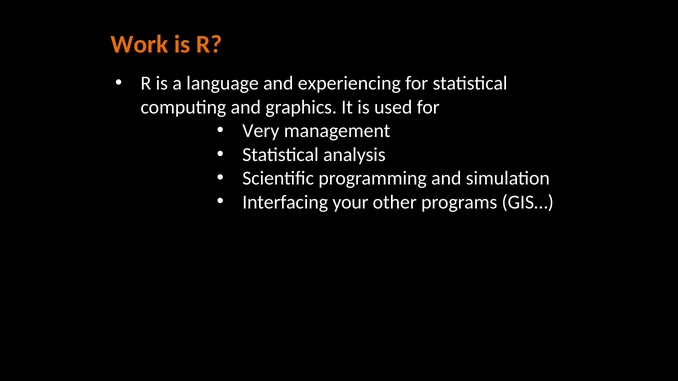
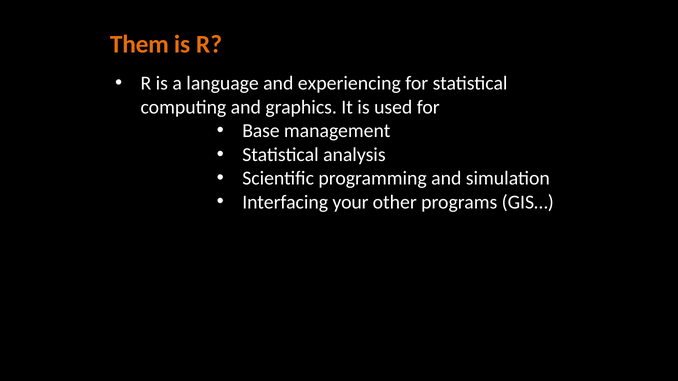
Work: Work -> Them
Very: Very -> Base
